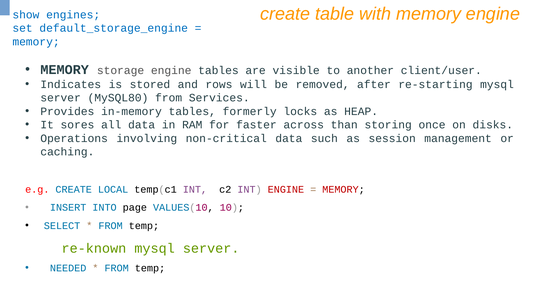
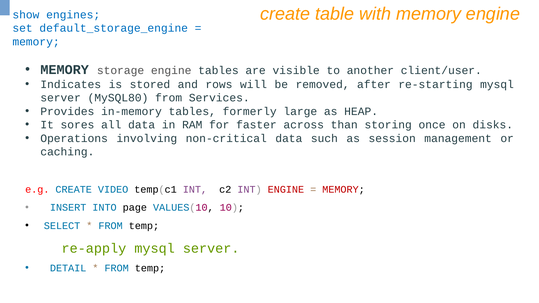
locks: locks -> large
LOCAL: LOCAL -> VIDEO
re-known: re-known -> re-apply
NEEDED: NEEDED -> DETAIL
